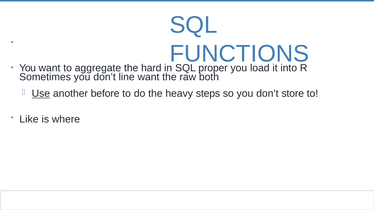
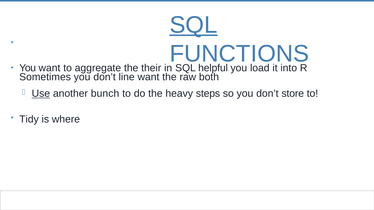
SQL at (193, 25) underline: none -> present
hard: hard -> their
proper: proper -> helpful
before: before -> bunch
Like: Like -> Tidy
